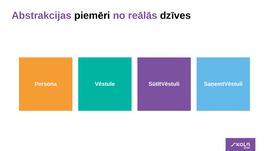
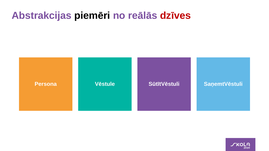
dzīves colour: black -> red
